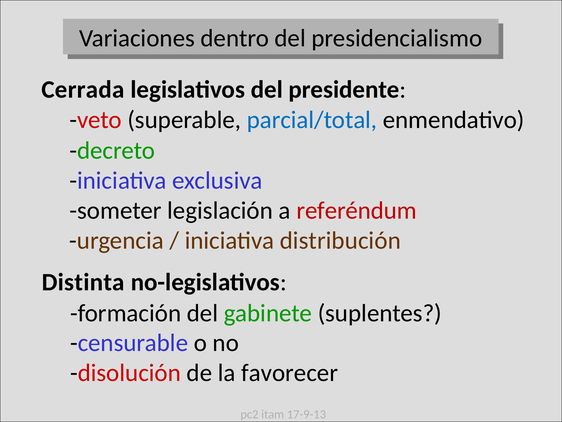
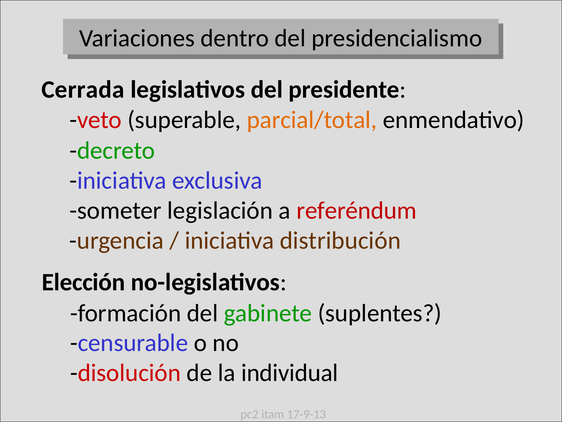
parcial/total colour: blue -> orange
Distinta: Distinta -> Elección
favorecer: favorecer -> individual
